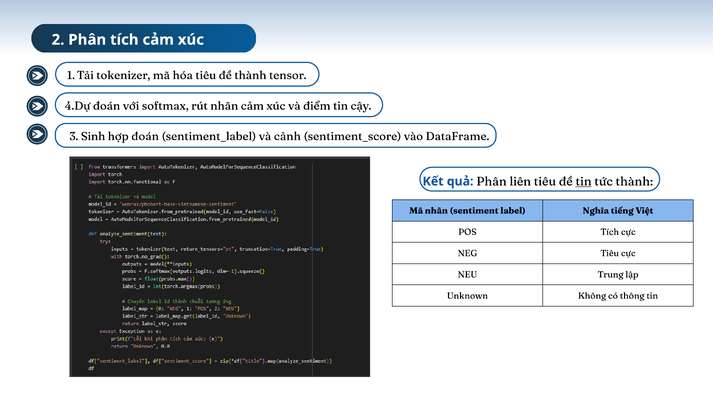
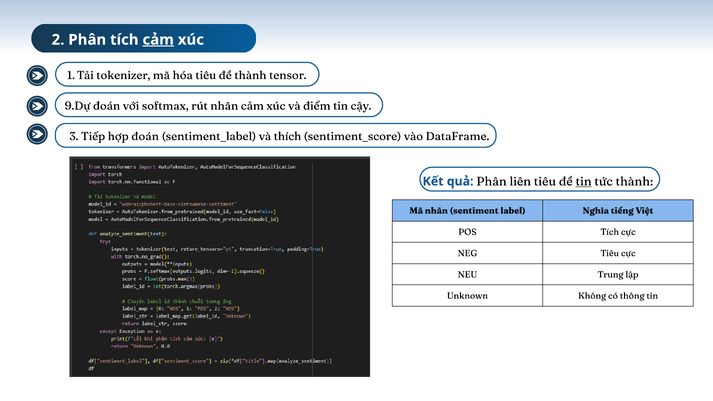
cảm at (158, 40) underline: none -> present
4.Dự: 4.Dự -> 9.Dự
Sinh: Sinh -> Tiếp
cảnh: cảnh -> thích
